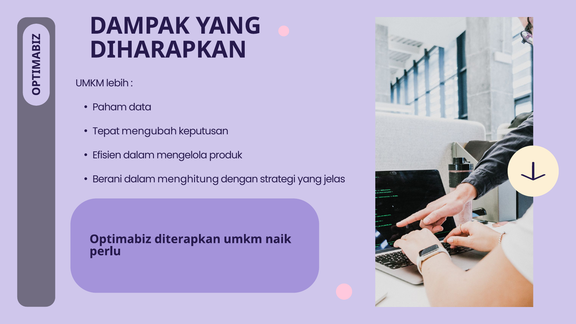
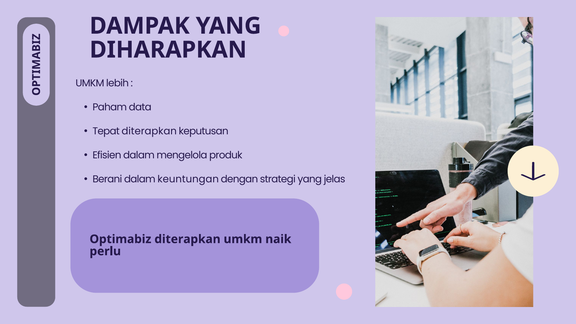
Tepat mengubah: mengubah -> diterapkan
menghitung: menghitung -> keuntungan
